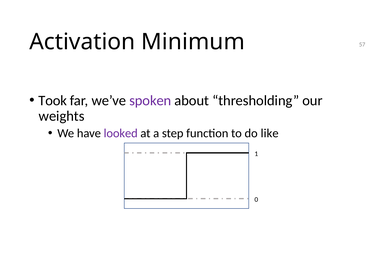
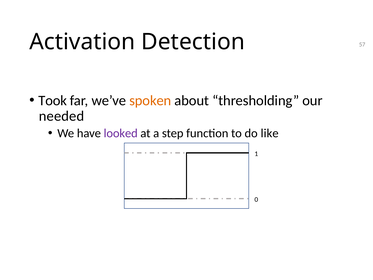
Minimum: Minimum -> Detection
spoken colour: purple -> orange
weights: weights -> needed
